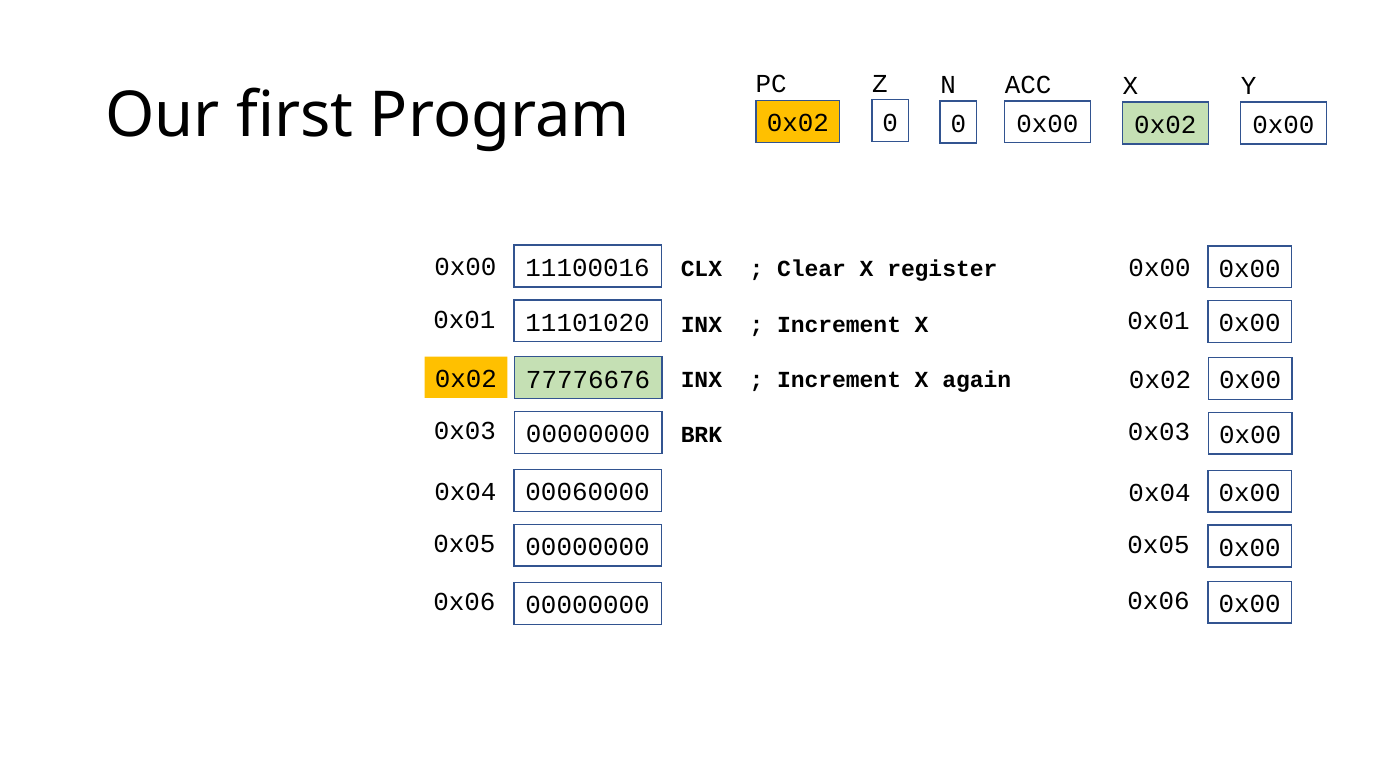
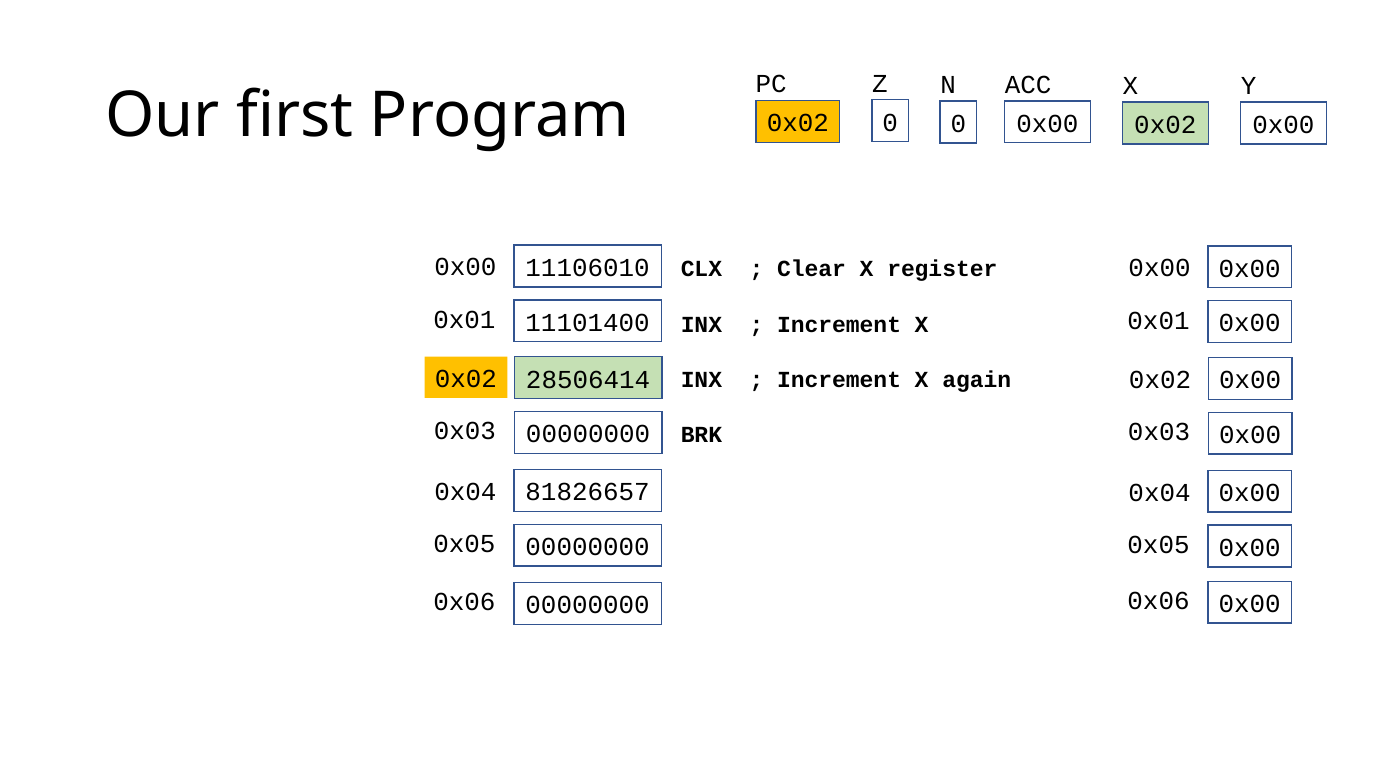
11100016: 11100016 -> 11106010
11101020: 11101020 -> 11101400
77776676: 77776676 -> 28506414
00060000: 00060000 -> 81826657
